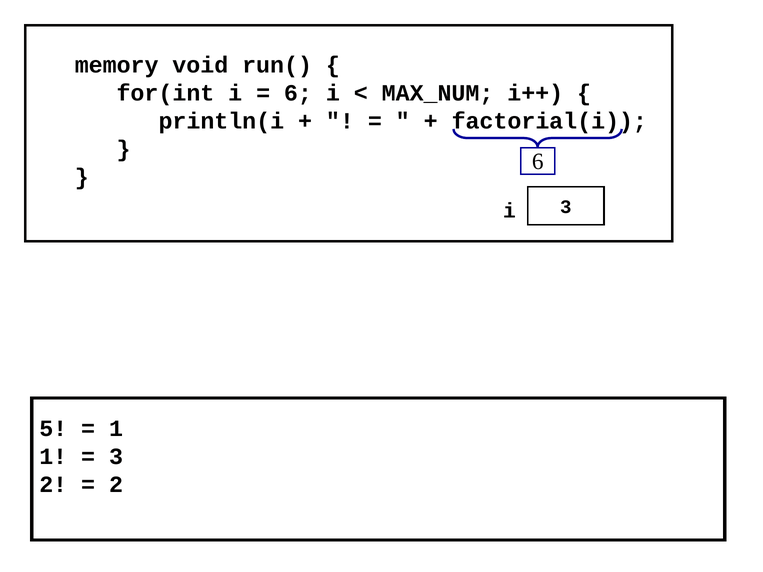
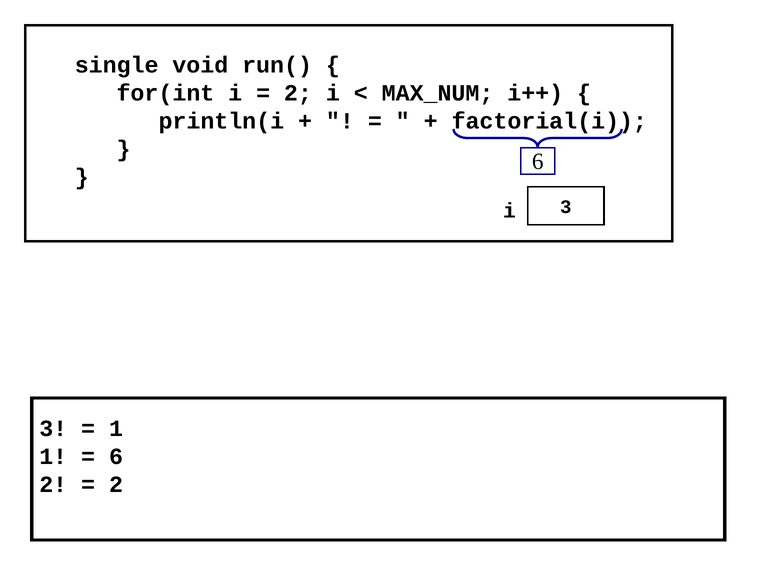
memory: memory -> single
6 at (298, 93): 6 -> 2
5 at (53, 429): 5 -> 3
3 at (116, 457): 3 -> 6
